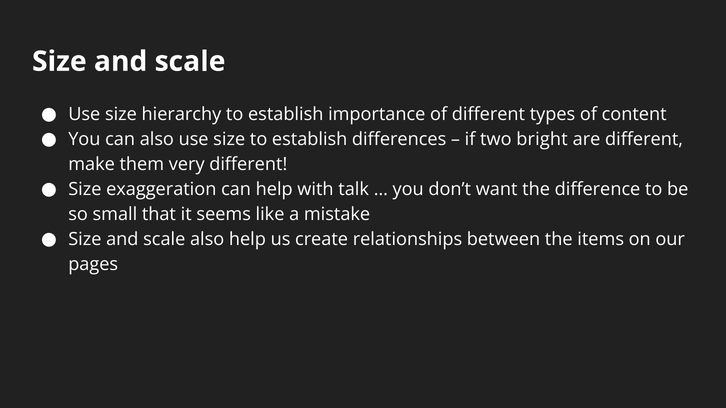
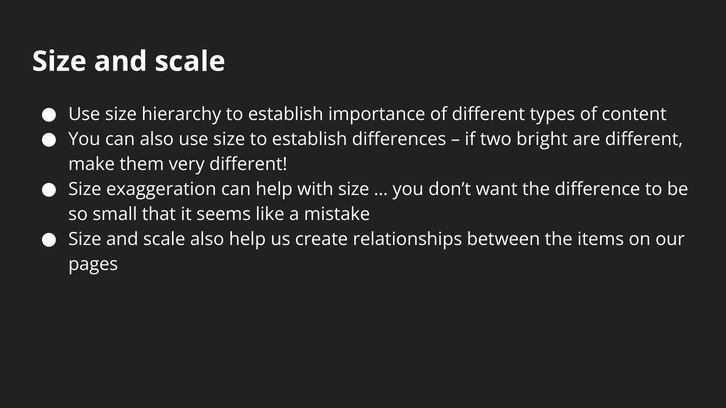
with talk: talk -> size
